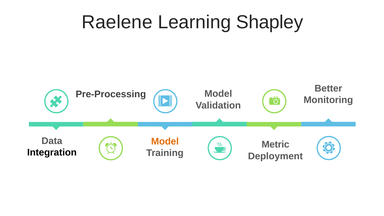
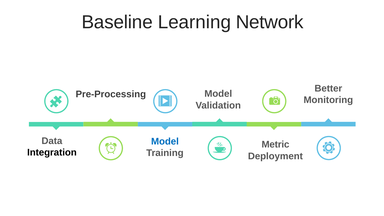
Raelene: Raelene -> Baseline
Shapley: Shapley -> Network
Model at (165, 141) colour: orange -> blue
